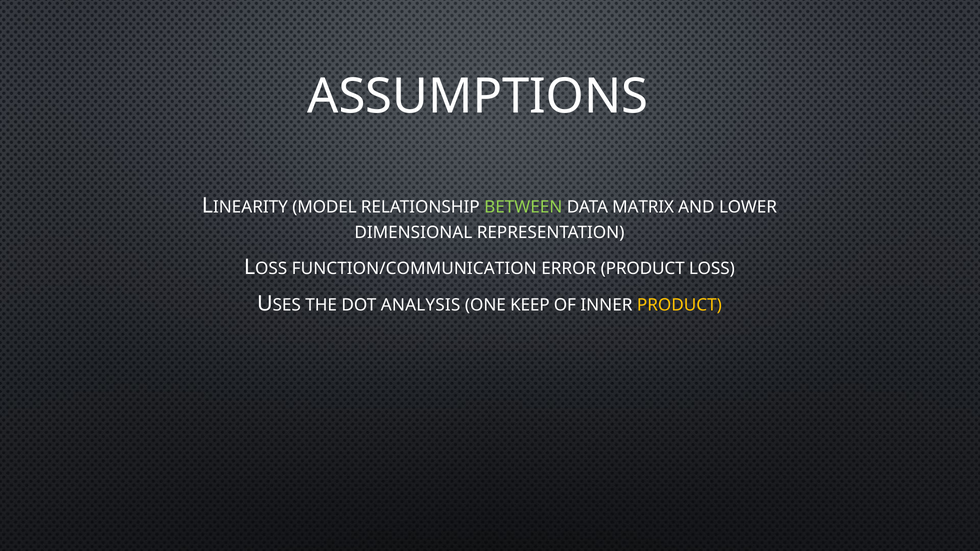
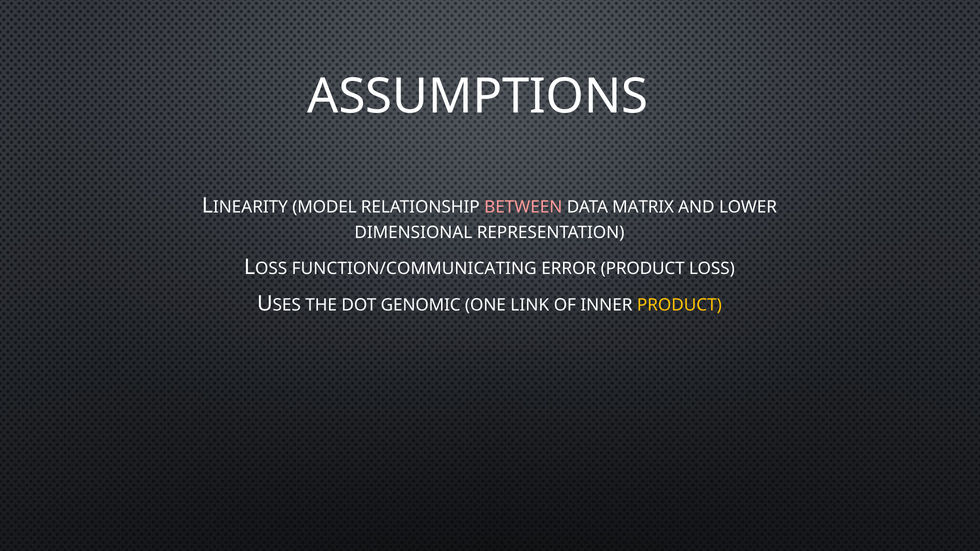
BETWEEN colour: light green -> pink
FUNCTION/COMMUNICATION: FUNCTION/COMMUNICATION -> FUNCTION/COMMUNICATING
ANALYSIS: ANALYSIS -> GENOMIC
KEEP: KEEP -> LINK
